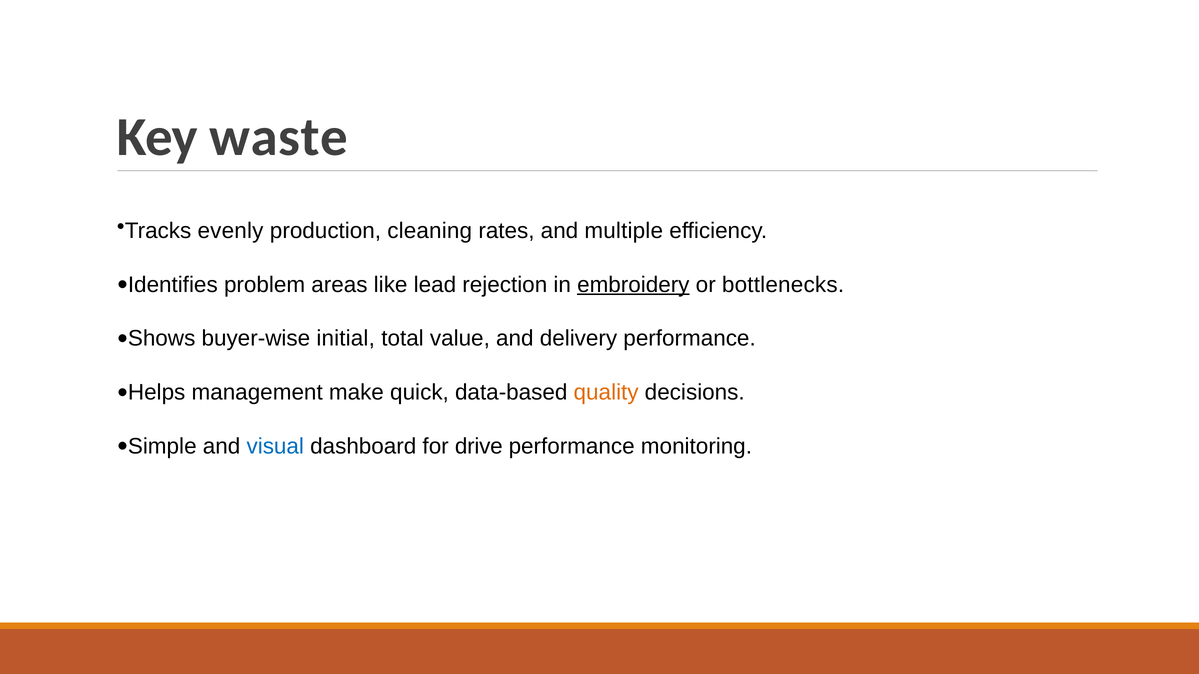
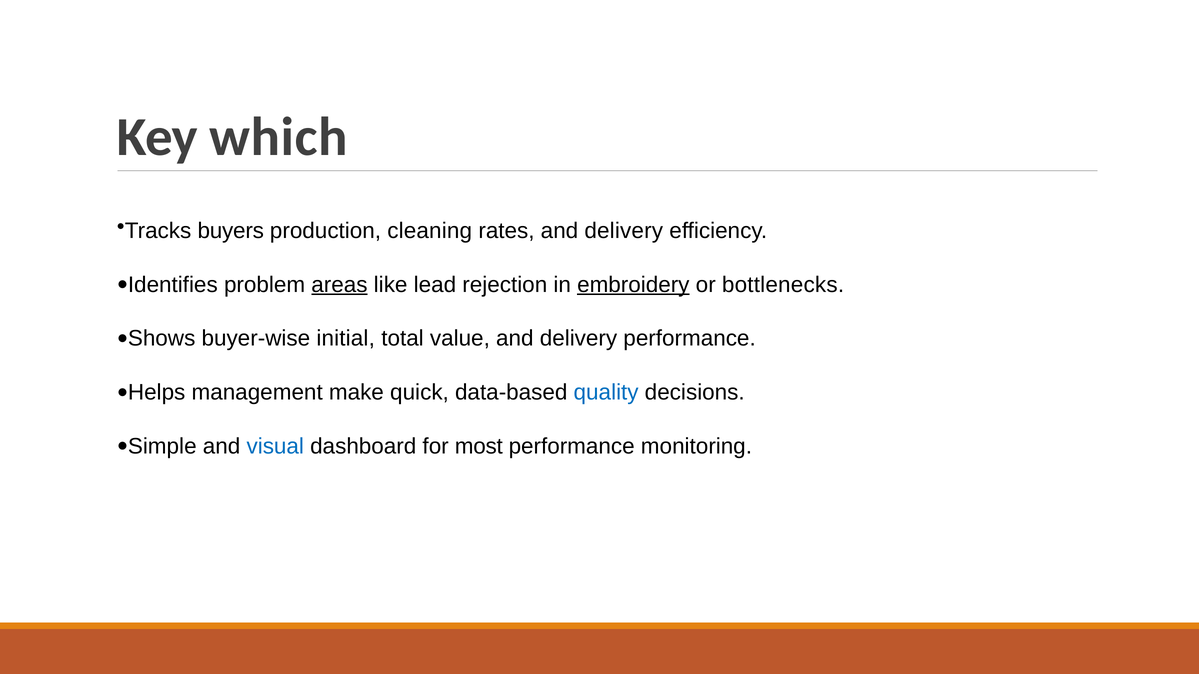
waste: waste -> which
evenly: evenly -> buyers
rates and multiple: multiple -> delivery
areas underline: none -> present
quality colour: orange -> blue
drive: drive -> most
